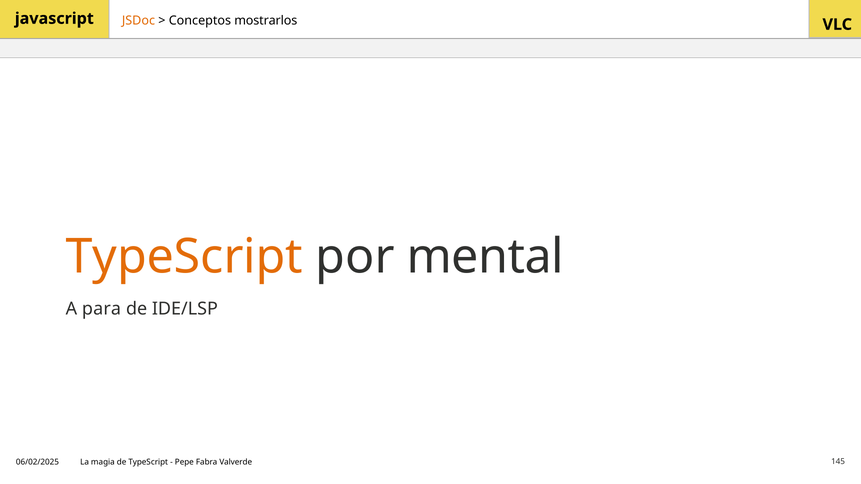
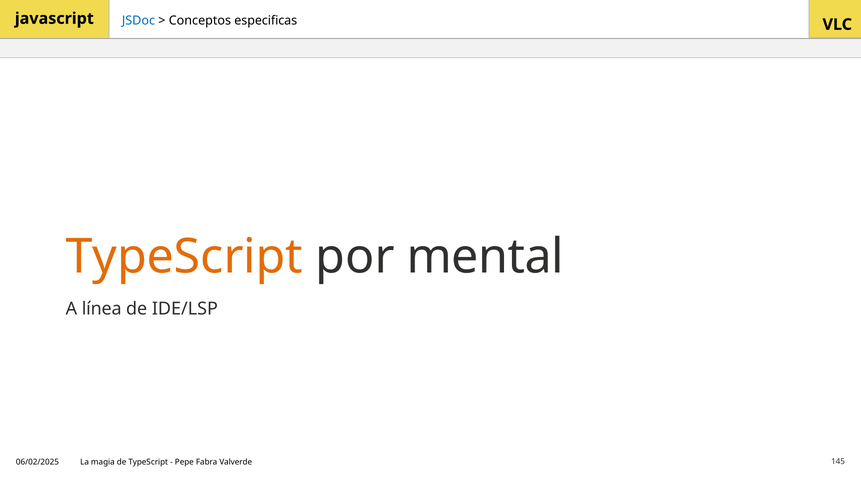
JSDoc colour: orange -> blue
mostrarlos: mostrarlos -> especificas
para: para -> línea
